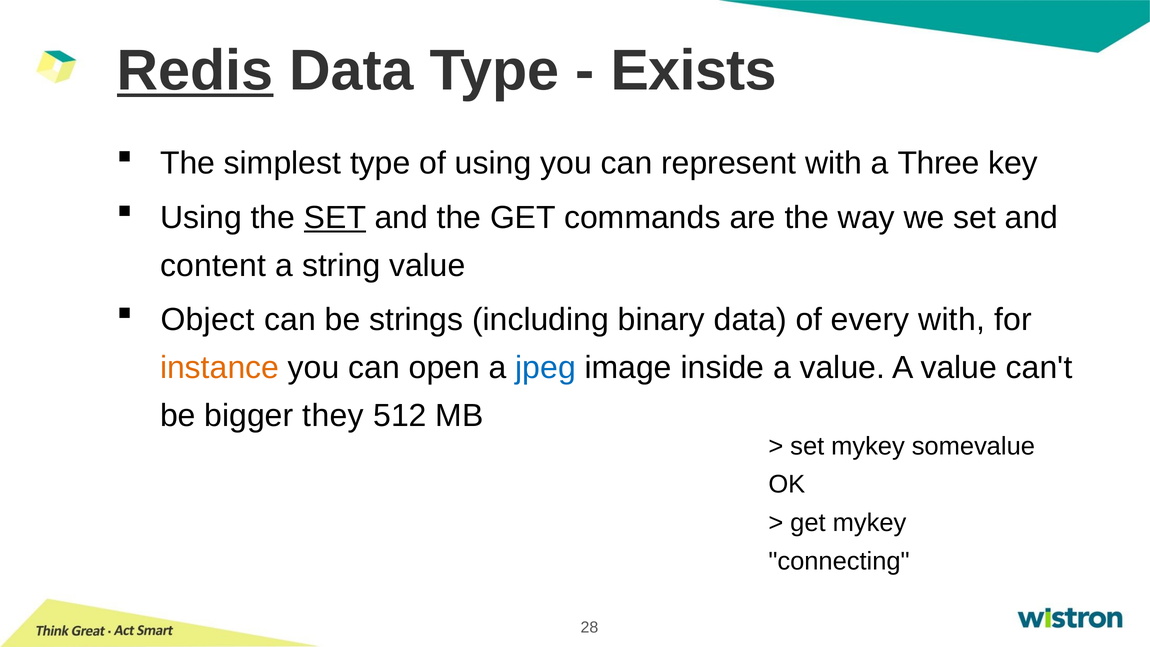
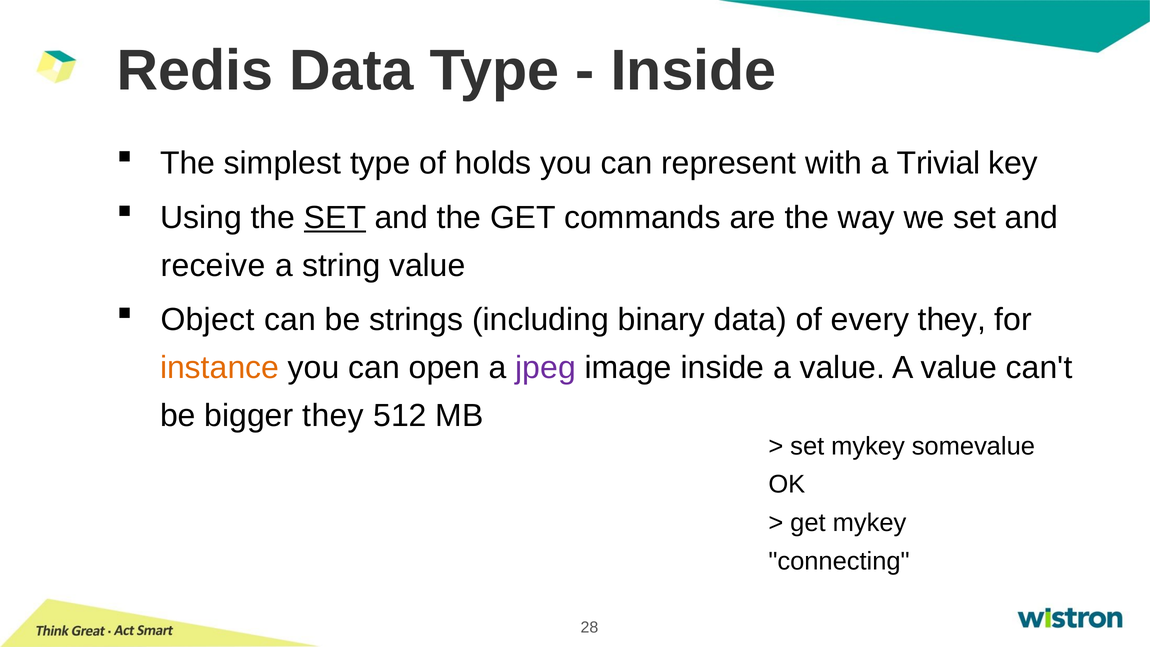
Redis underline: present -> none
Exists at (694, 71): Exists -> Inside
of using: using -> holds
Three: Three -> Trivial
content: content -> receive
every with: with -> they
jpeg colour: blue -> purple
